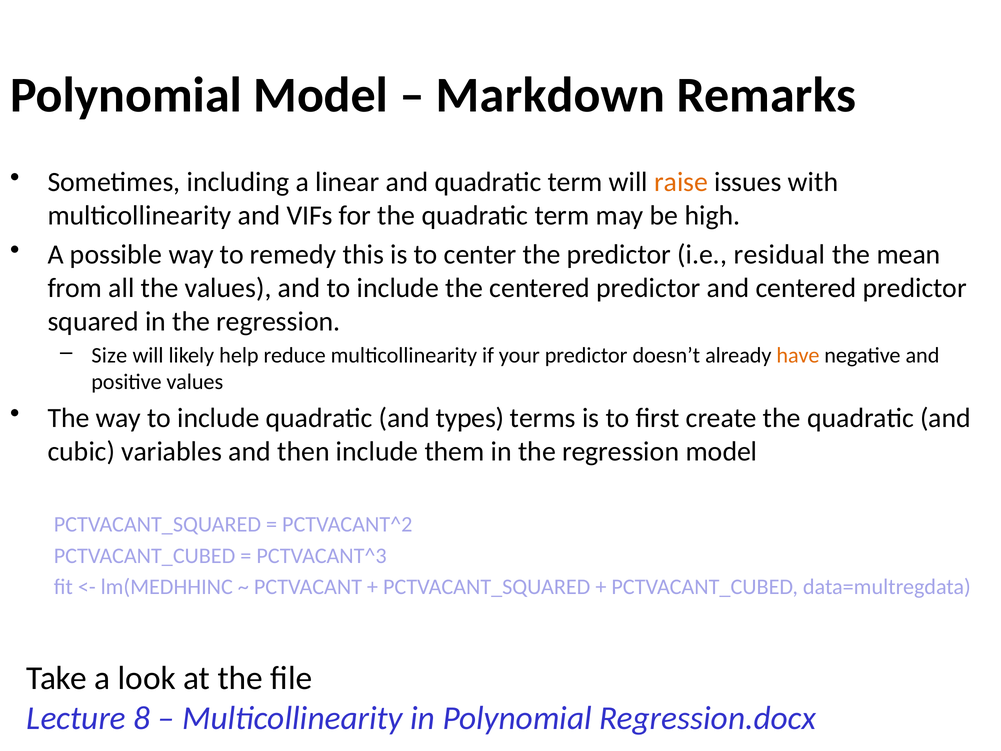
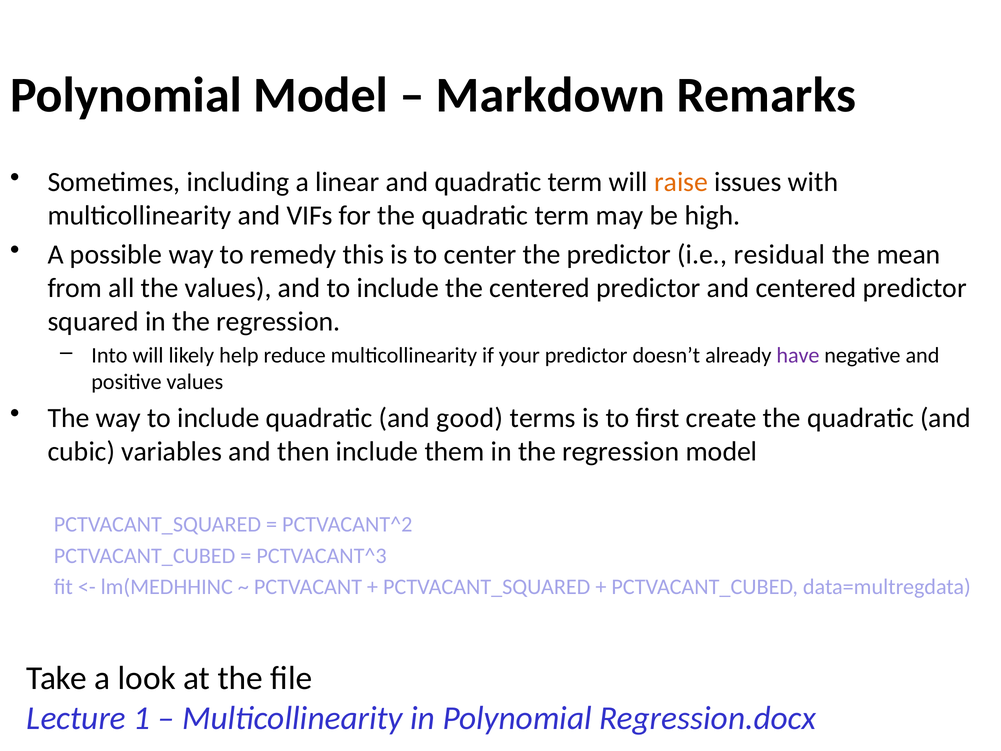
Size: Size -> Into
have colour: orange -> purple
types: types -> good
8: 8 -> 1
